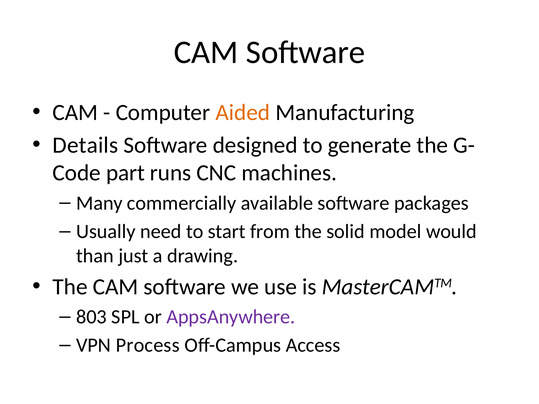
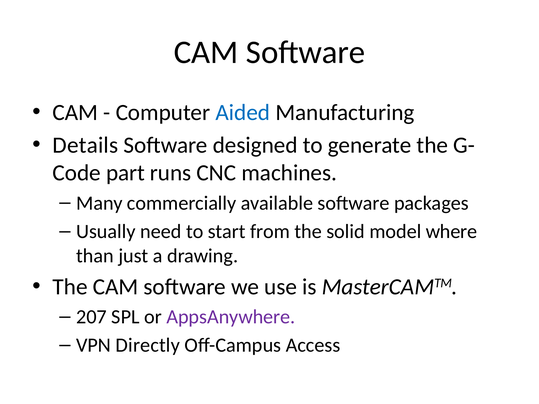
Aided colour: orange -> blue
would: would -> where
803: 803 -> 207
Process: Process -> Directly
